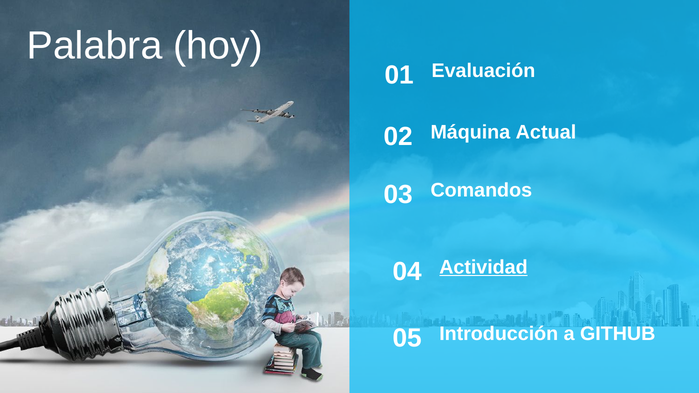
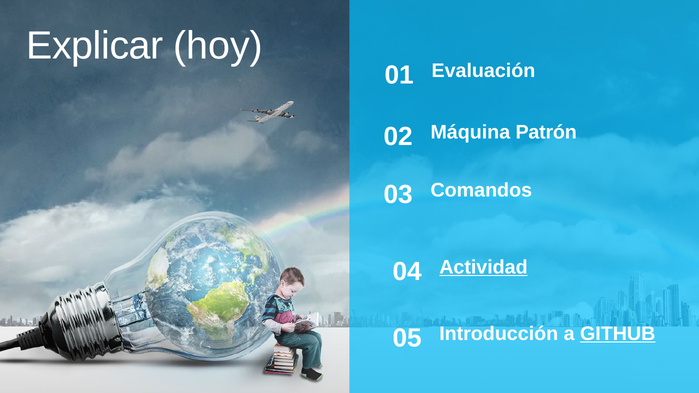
Palabra: Palabra -> Explicar
Actual: Actual -> Patrón
GITHUB underline: none -> present
